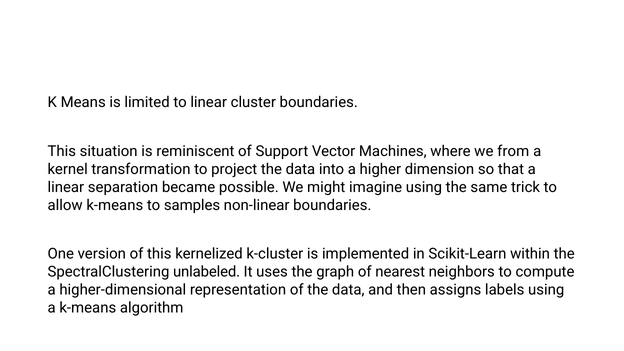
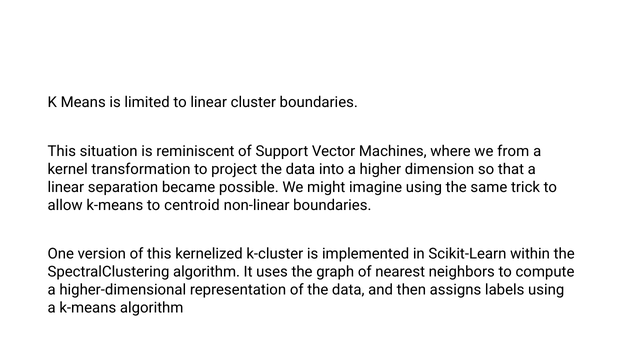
samples: samples -> centroid
SpectralClustering unlabeled: unlabeled -> algorithm
